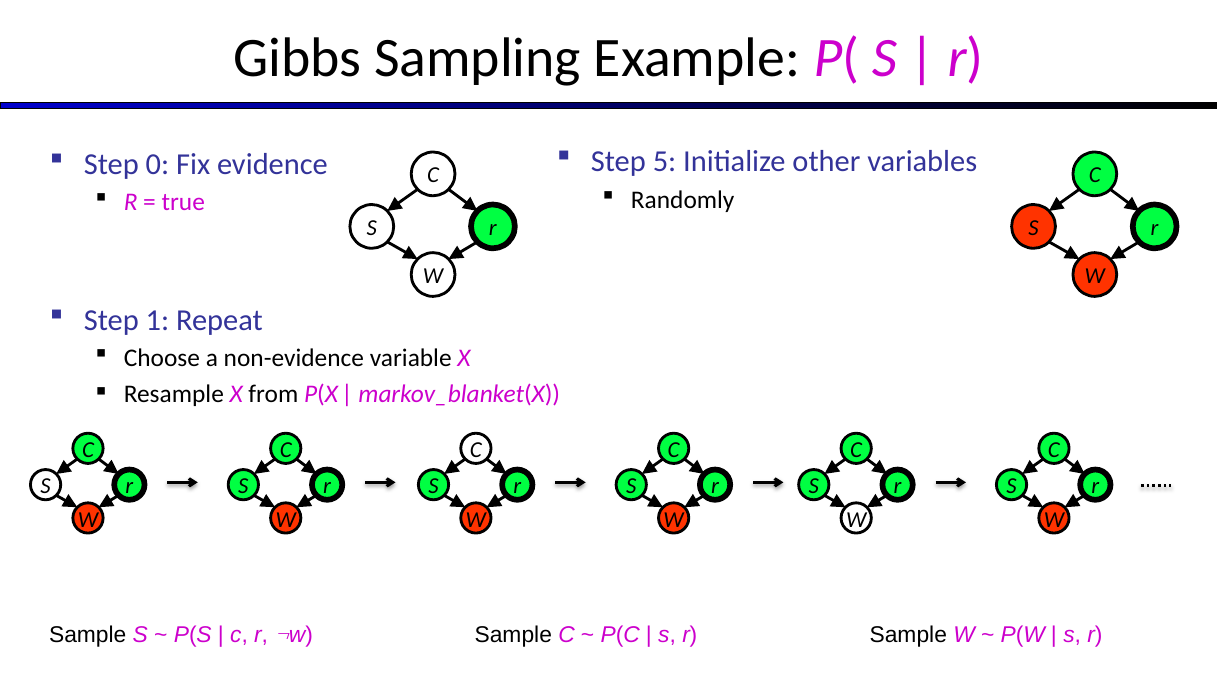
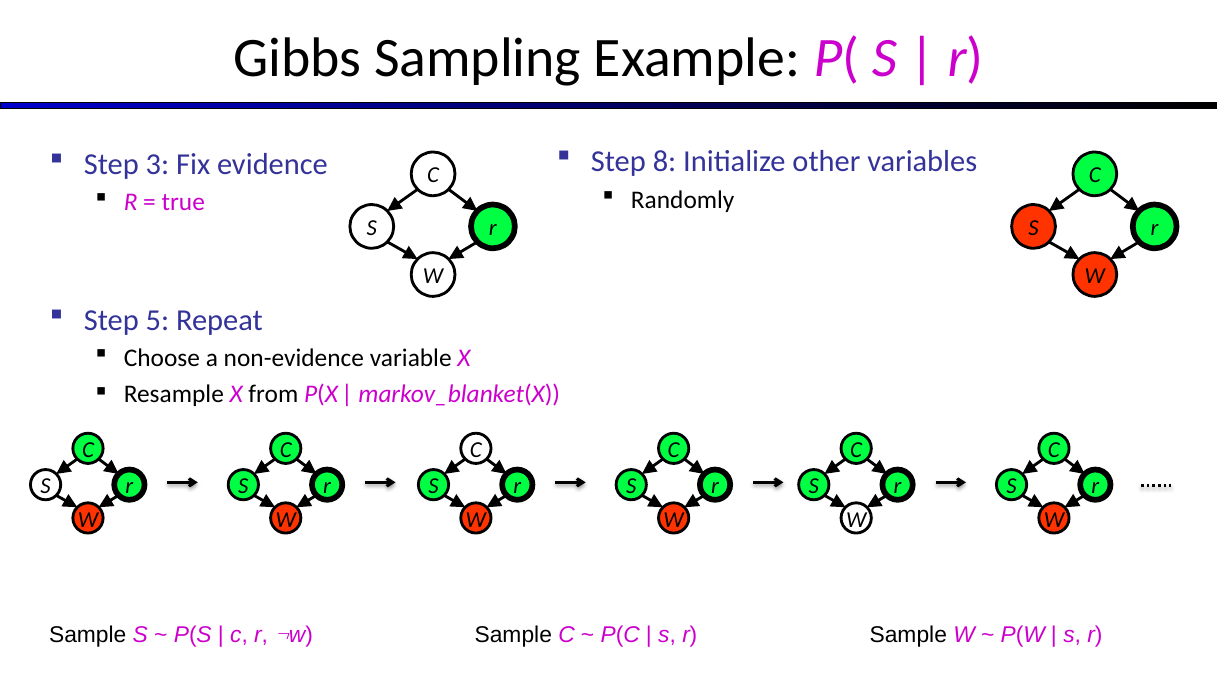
5: 5 -> 8
0: 0 -> 3
1: 1 -> 5
